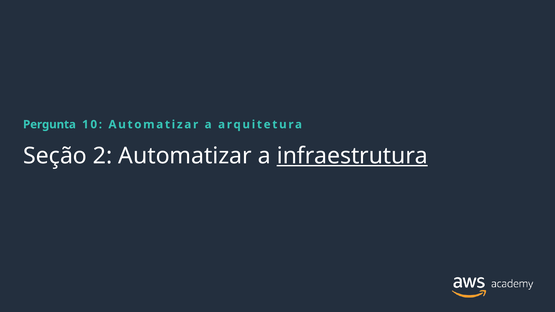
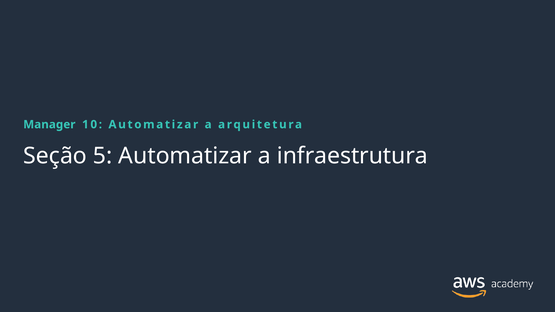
Pergunta: Pergunta -> Manager
2: 2 -> 5
infraestrutura underline: present -> none
